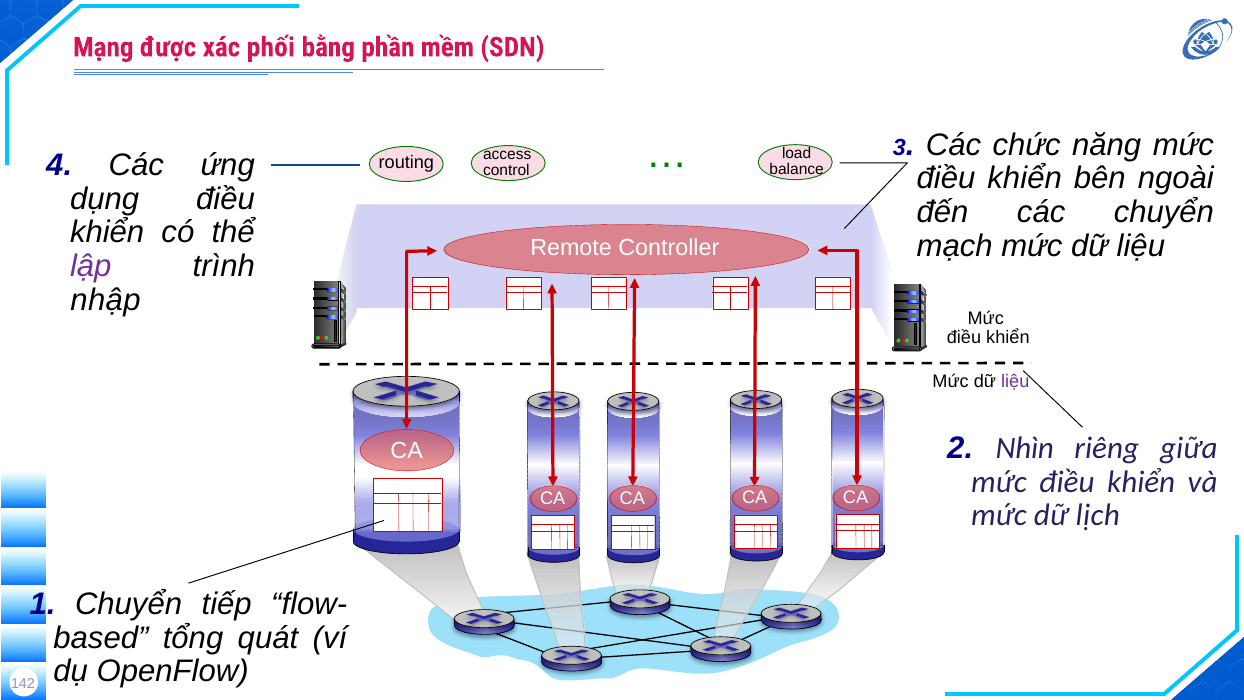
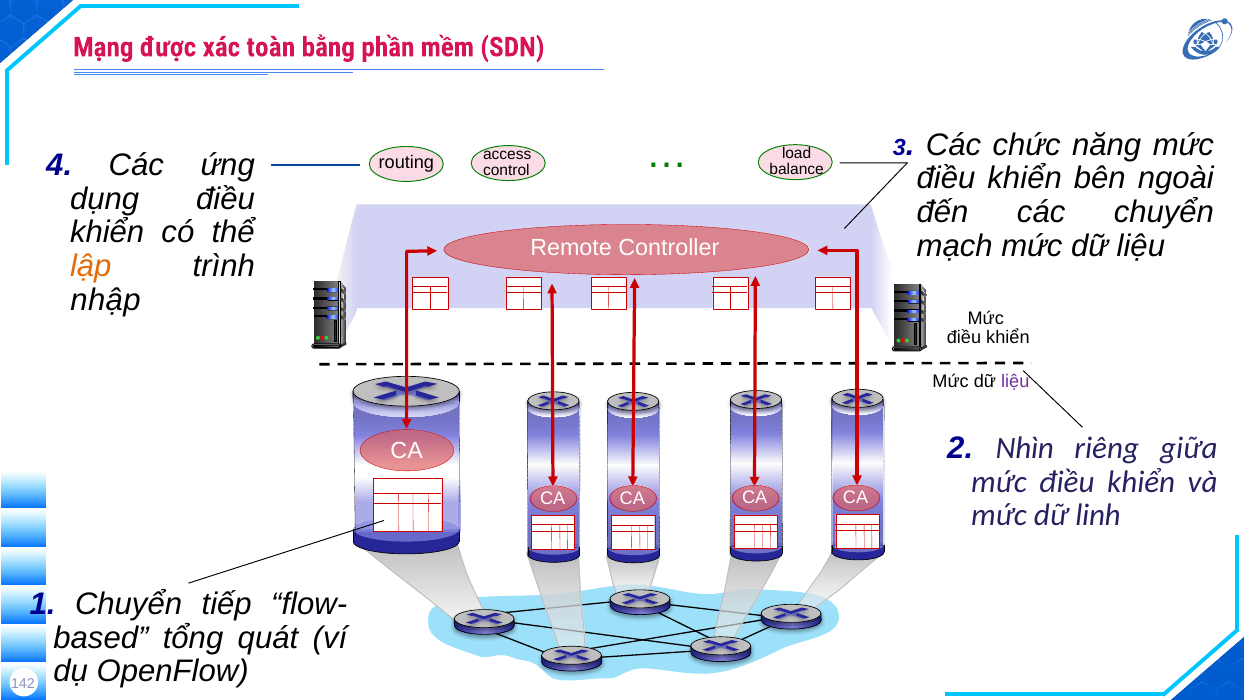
phối: phối -> toàn
lập colour: purple -> orange
lịch: lịch -> linh
